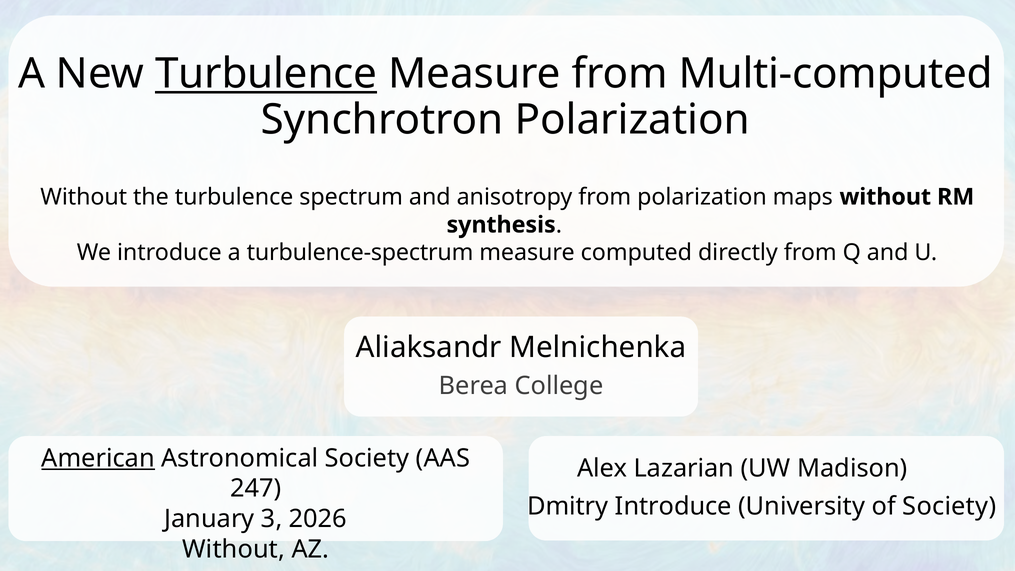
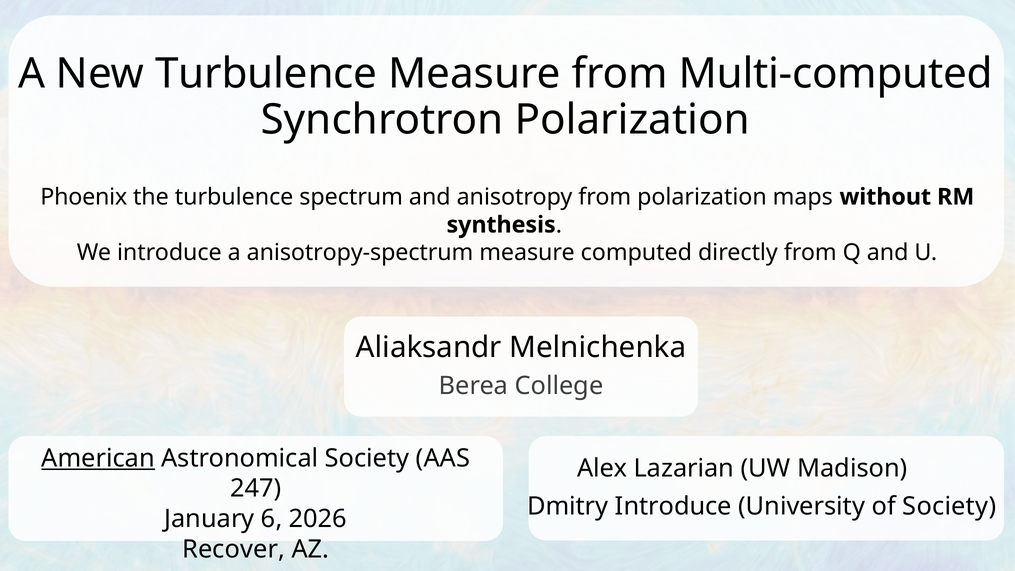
Turbulence at (266, 74) underline: present -> none
Without at (84, 197): Without -> Phoenix
turbulence-spectrum: turbulence-spectrum -> anisotropy-spectrum
3: 3 -> 6
Without at (234, 549): Without -> Recover
